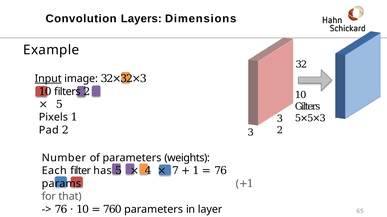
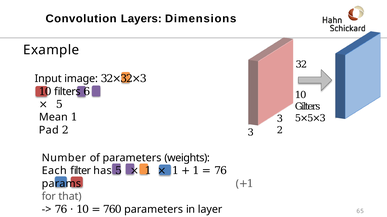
Input underline: present -> none
filters 2: 2 -> 6
Pixels: Pixels -> Mean
4 at (148, 171): 4 -> 1
7 at (175, 171): 7 -> 1
